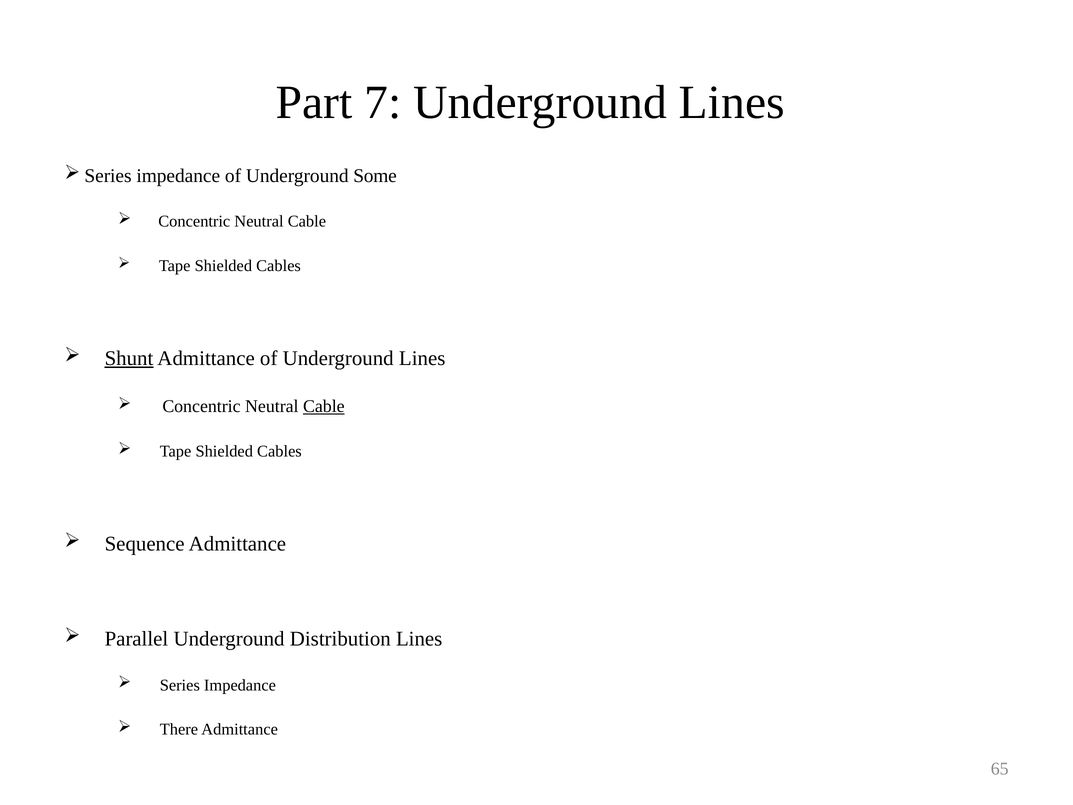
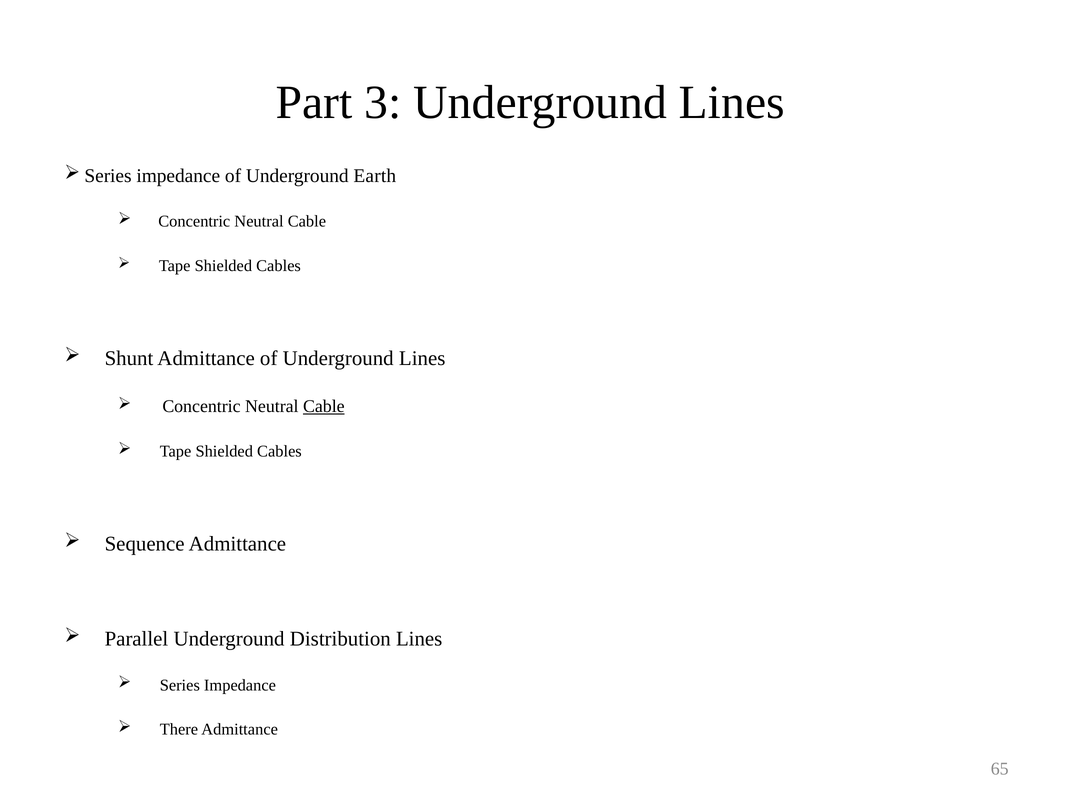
7: 7 -> 3
Some: Some -> Earth
Shunt underline: present -> none
